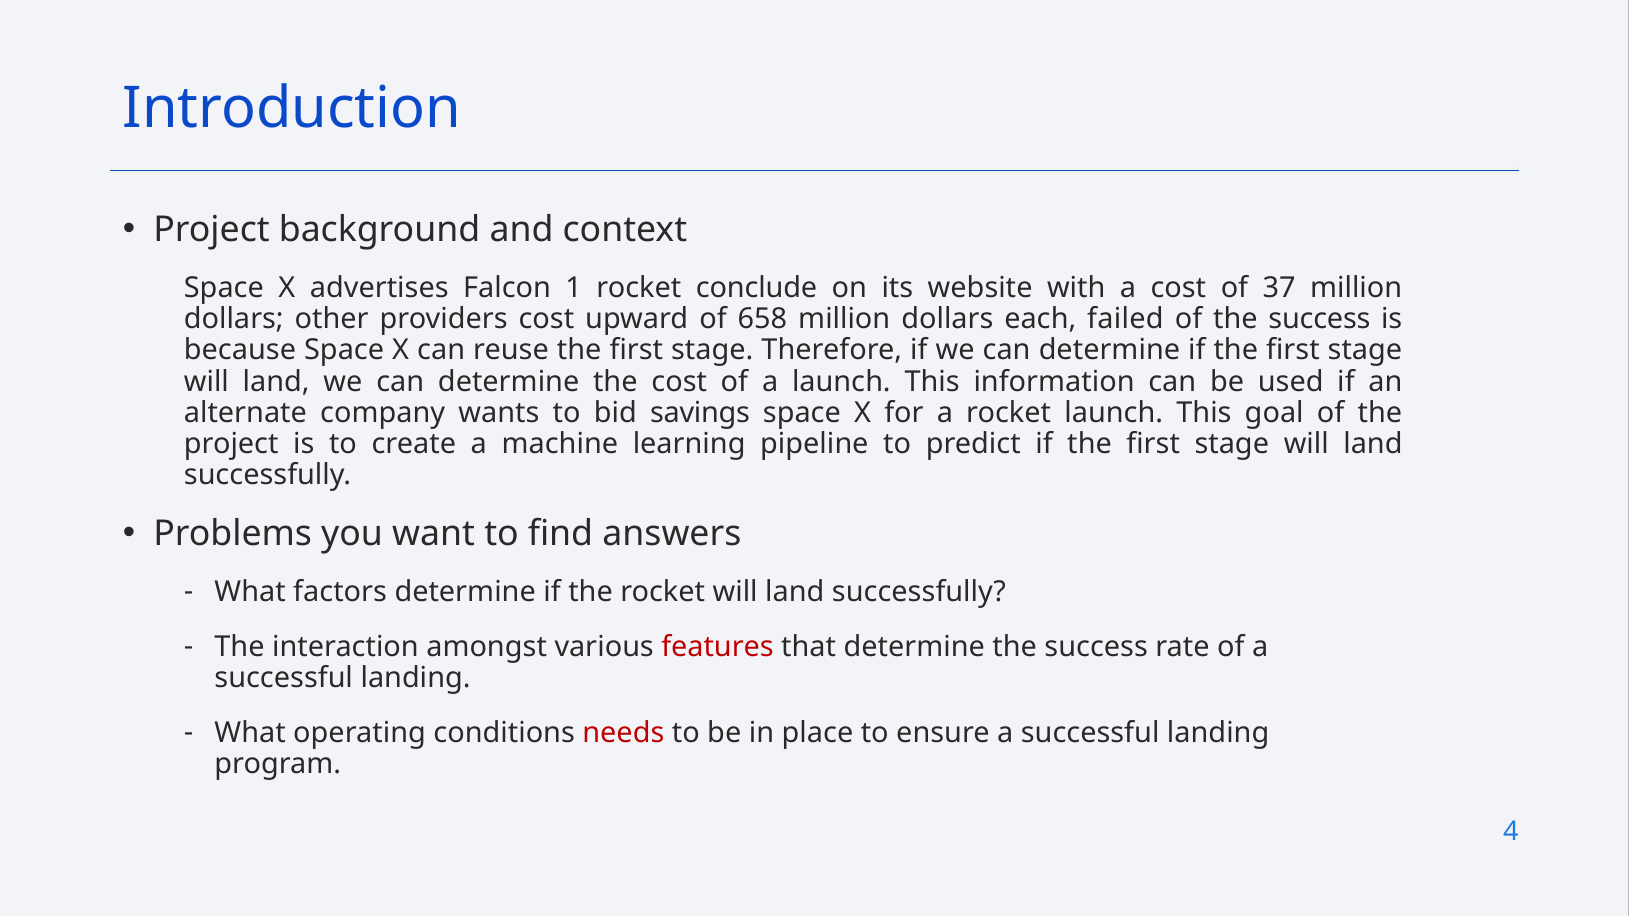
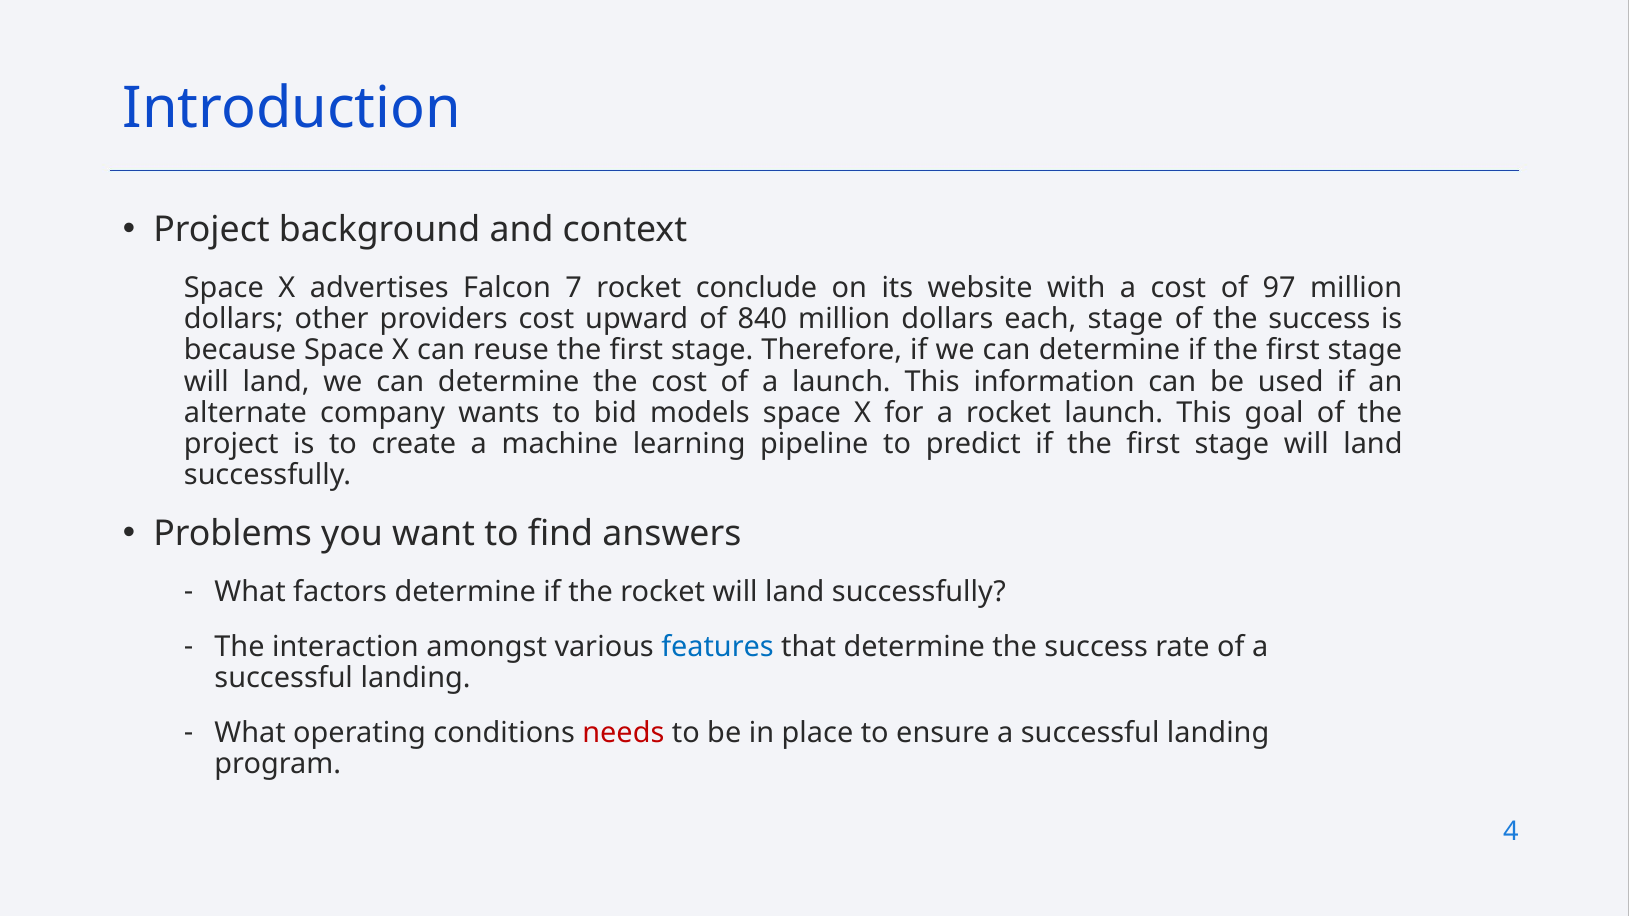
1: 1 -> 7
37: 37 -> 97
658: 658 -> 840
each failed: failed -> stage
savings: savings -> models
features colour: red -> blue
